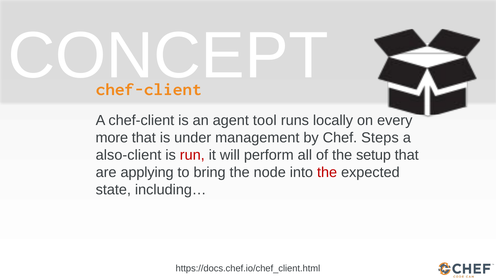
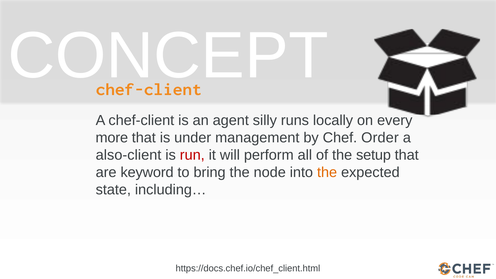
tool: tool -> silly
Steps: Steps -> Order
applying: applying -> keyword
the at (327, 172) colour: red -> orange
